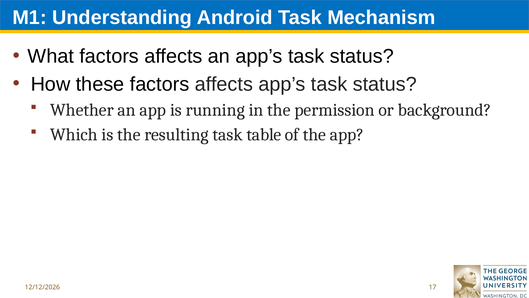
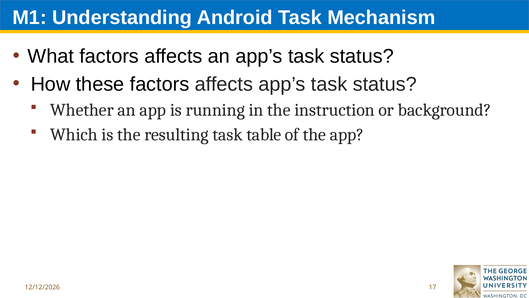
permission: permission -> instruction
